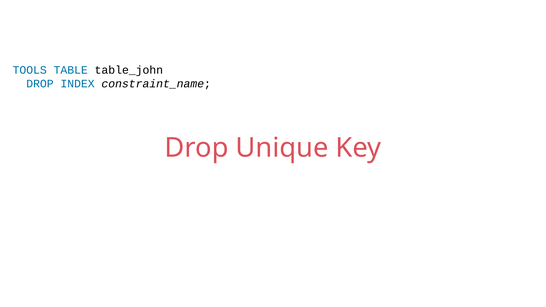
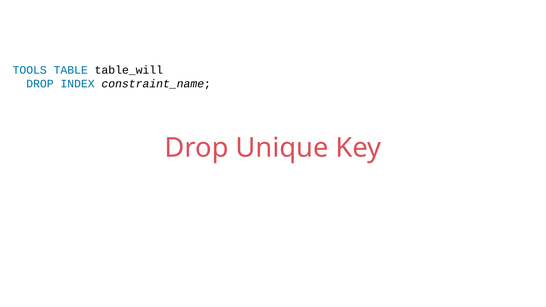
table_john: table_john -> table_will
